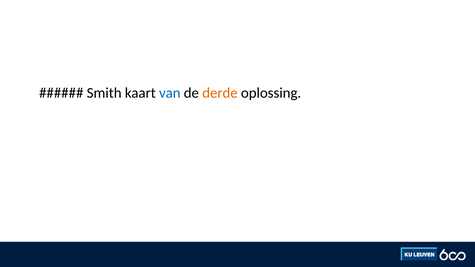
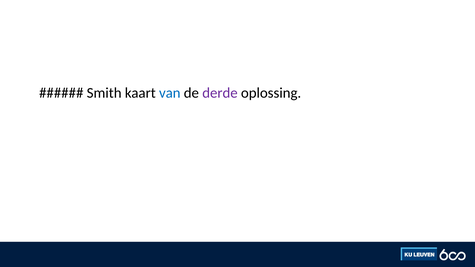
derde colour: orange -> purple
